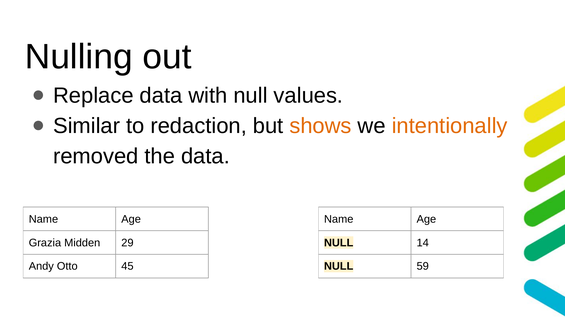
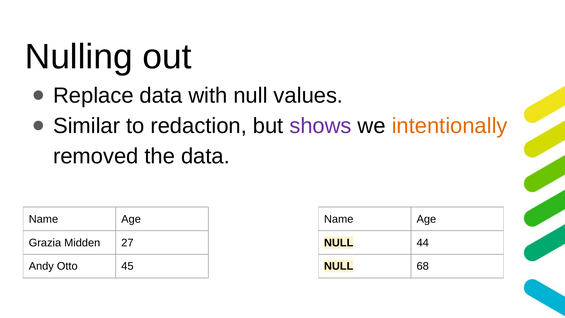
shows colour: orange -> purple
29: 29 -> 27
14: 14 -> 44
59: 59 -> 68
